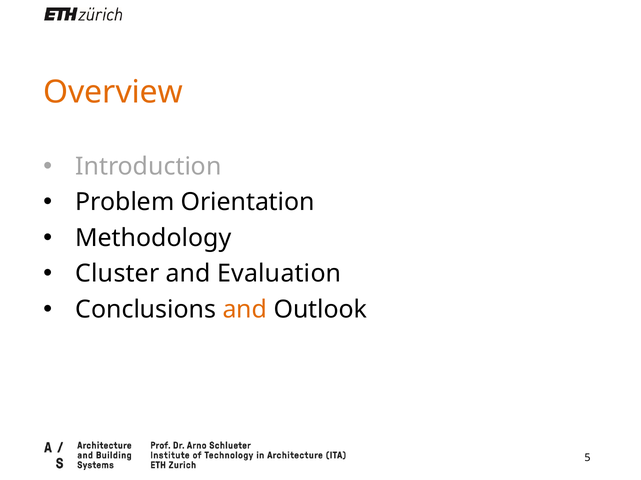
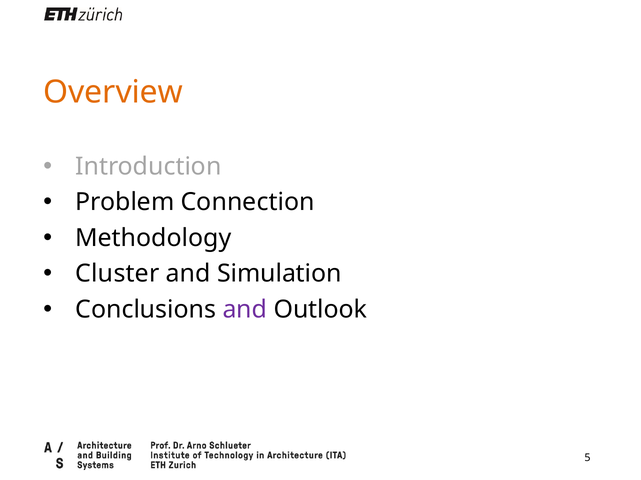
Orientation: Orientation -> Connection
Evaluation: Evaluation -> Simulation
and at (245, 310) colour: orange -> purple
